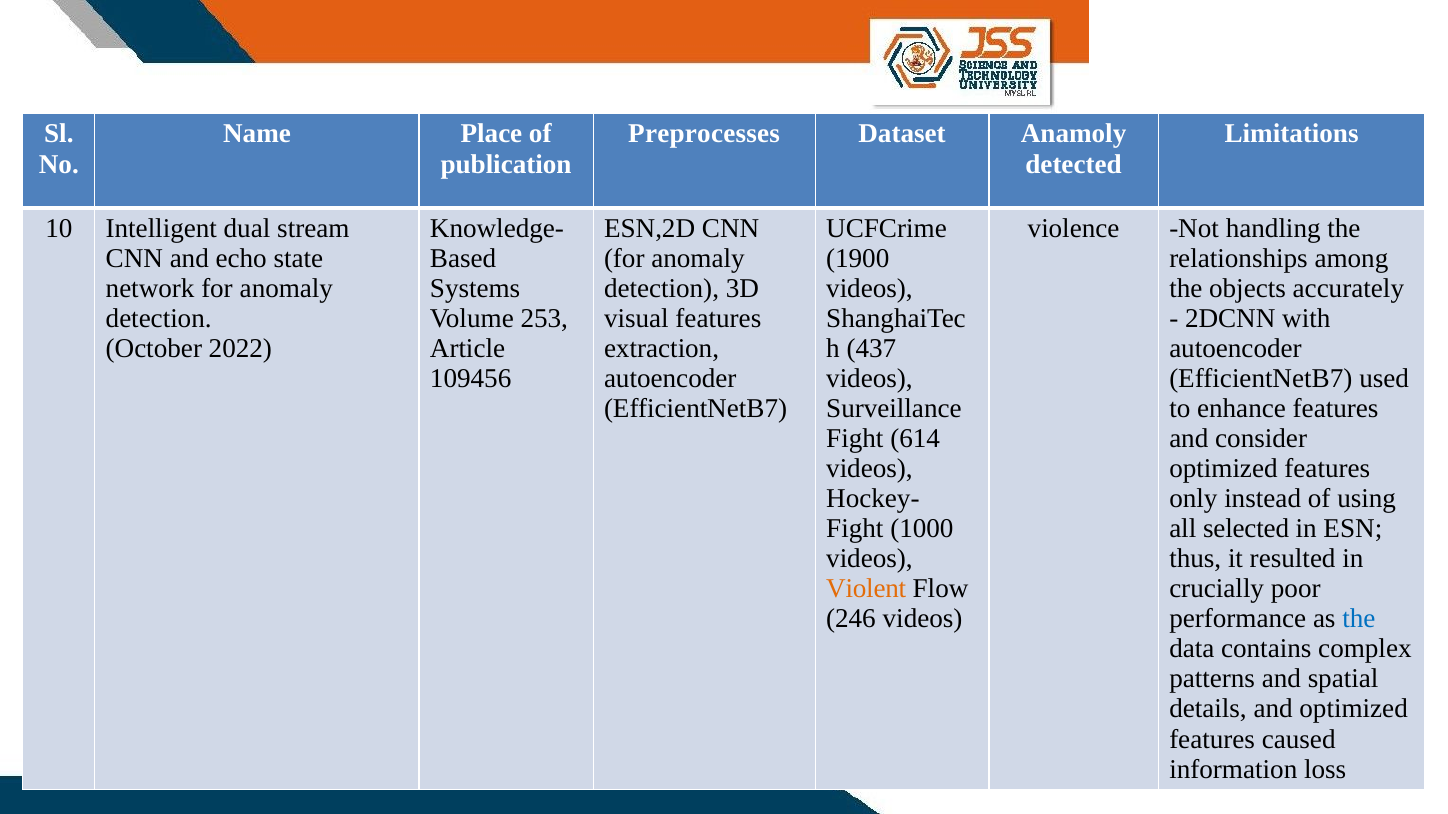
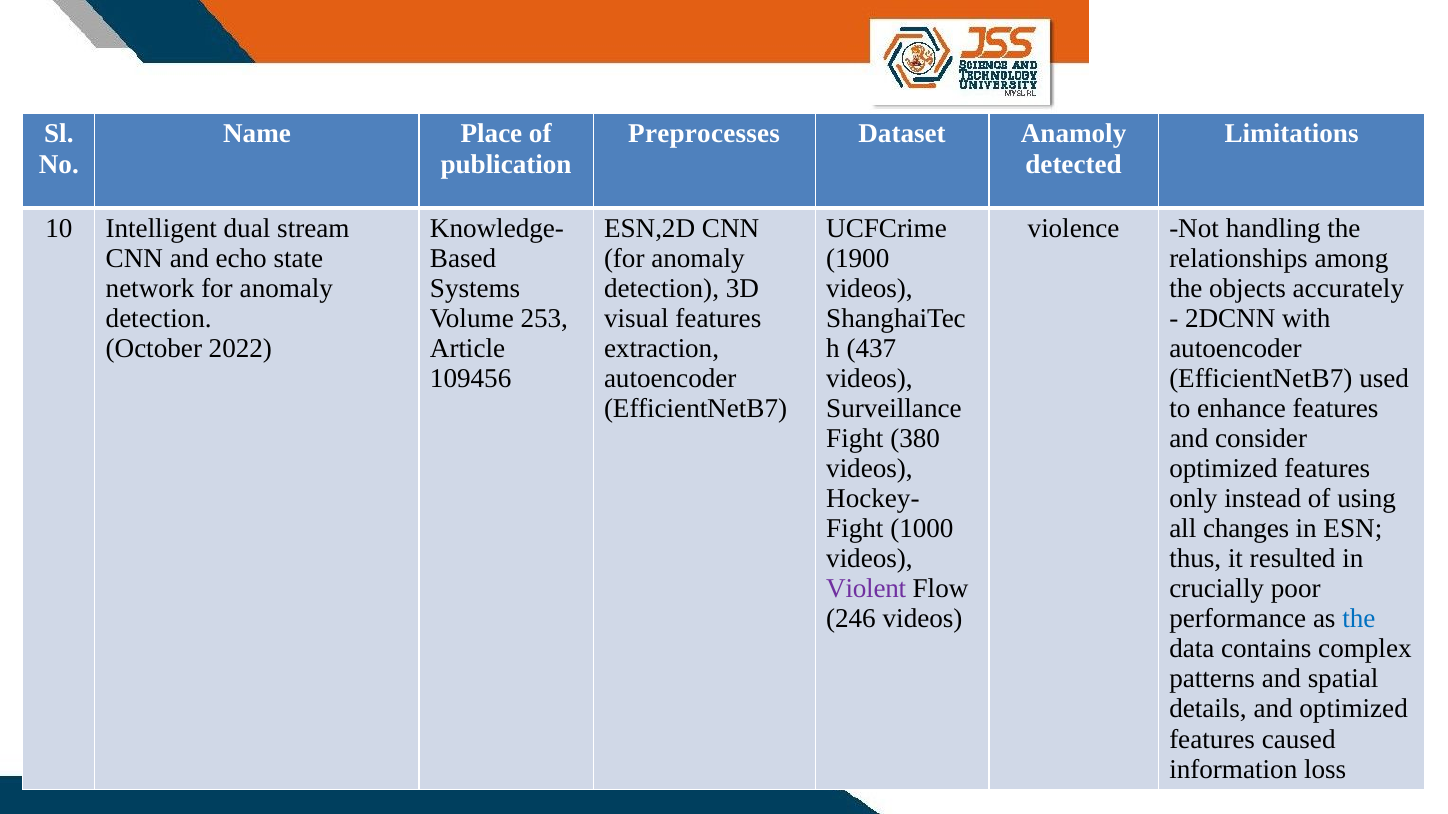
614: 614 -> 380
selected: selected -> changes
Violent colour: orange -> purple
